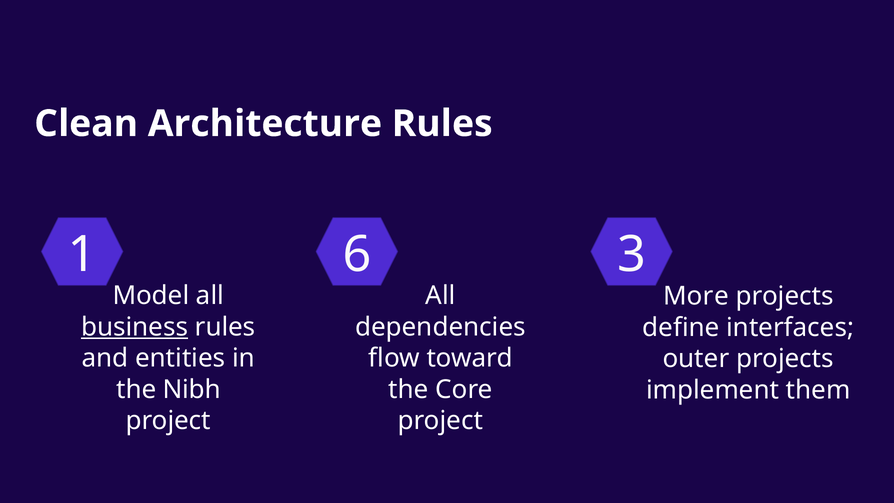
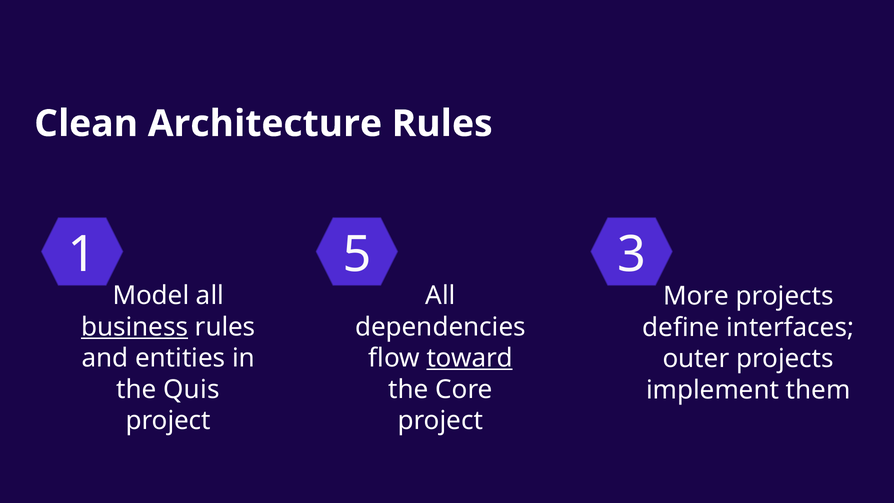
6: 6 -> 5
toward underline: none -> present
Nibh: Nibh -> Quis
